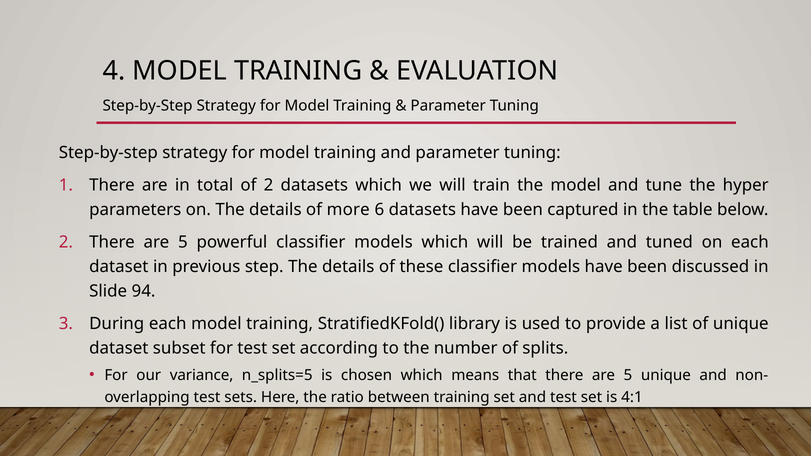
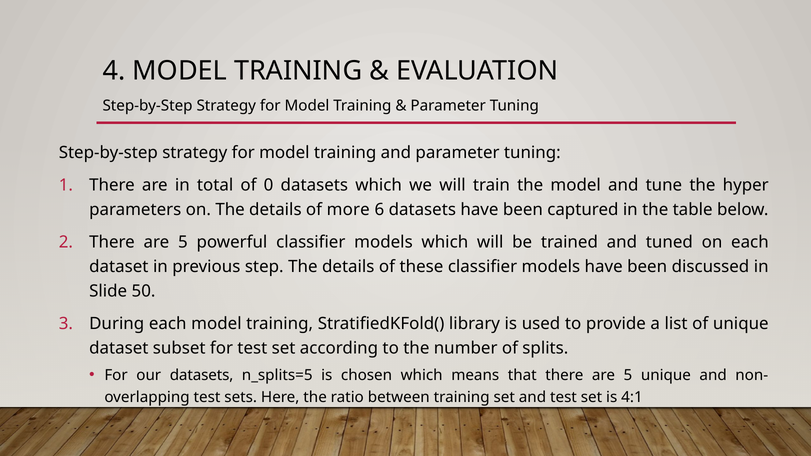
of 2: 2 -> 0
94: 94 -> 50
our variance: variance -> datasets
